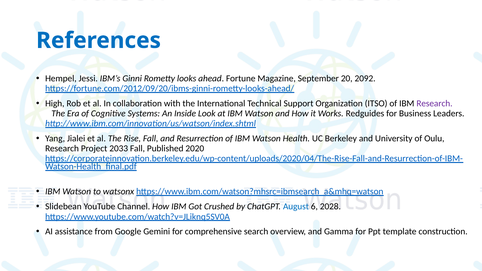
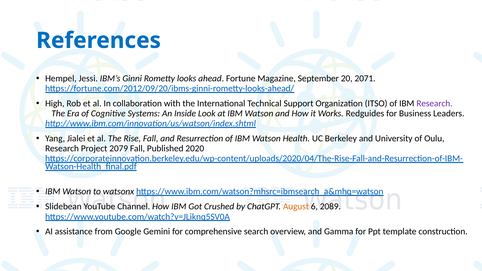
2092: 2092 -> 2071
2033: 2033 -> 2079
August colour: blue -> orange
2028: 2028 -> 2089
